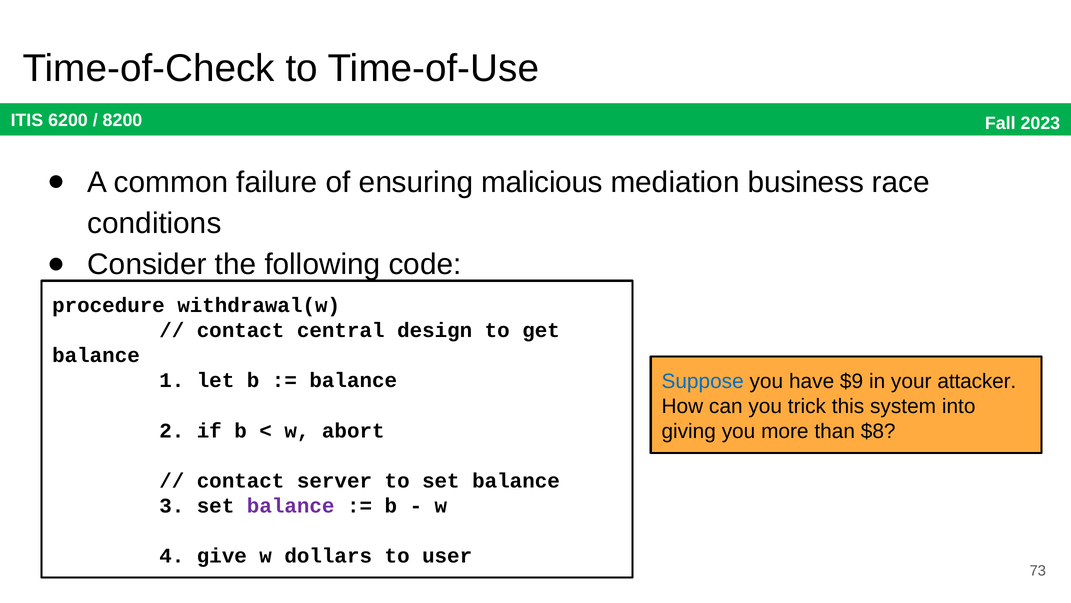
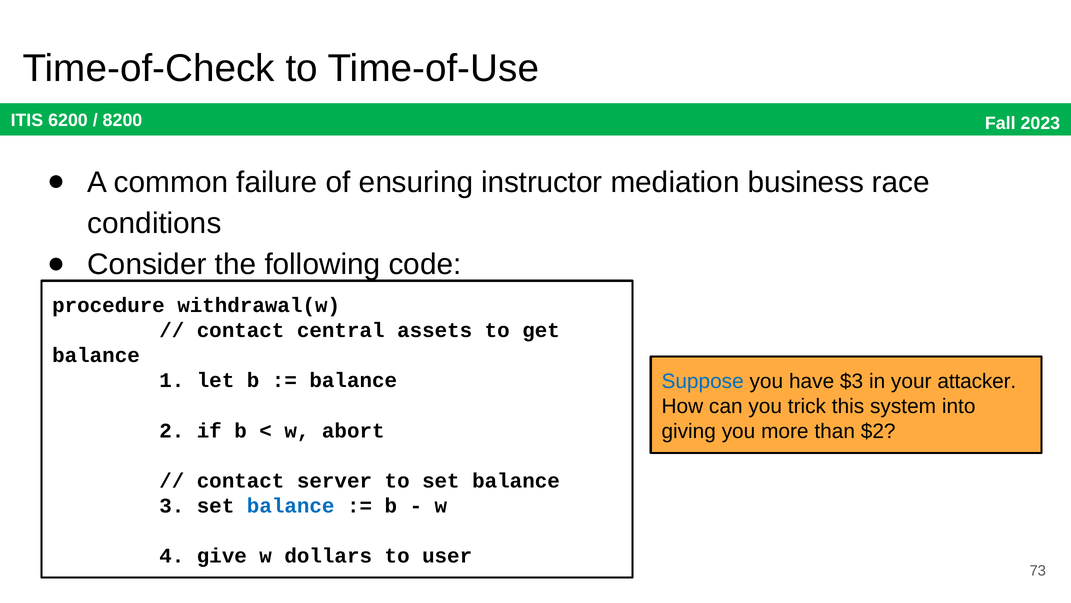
malicious: malicious -> instructor
design: design -> assets
$9: $9 -> $3
$8: $8 -> $2
balance at (291, 505) colour: purple -> blue
